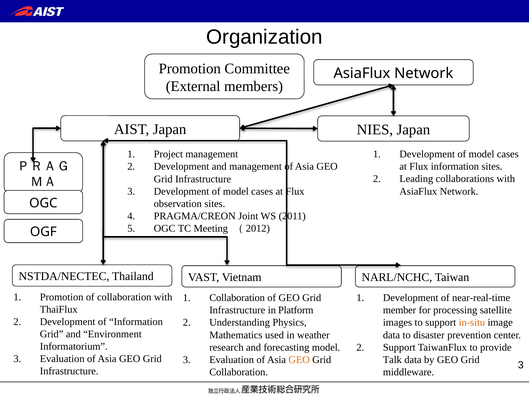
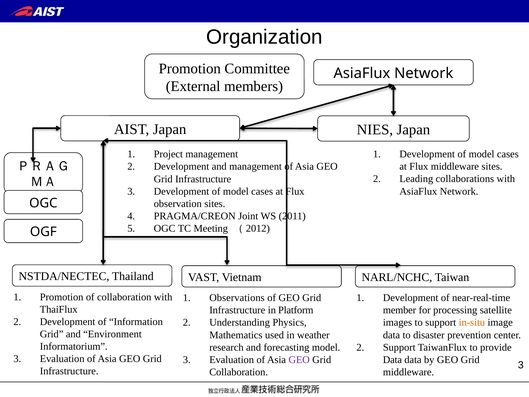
Flux information: information -> middleware
Collaboration at (237, 298): Collaboration -> Observations
GEO at (299, 359) colour: orange -> purple
Talk at (392, 359): Talk -> Data
